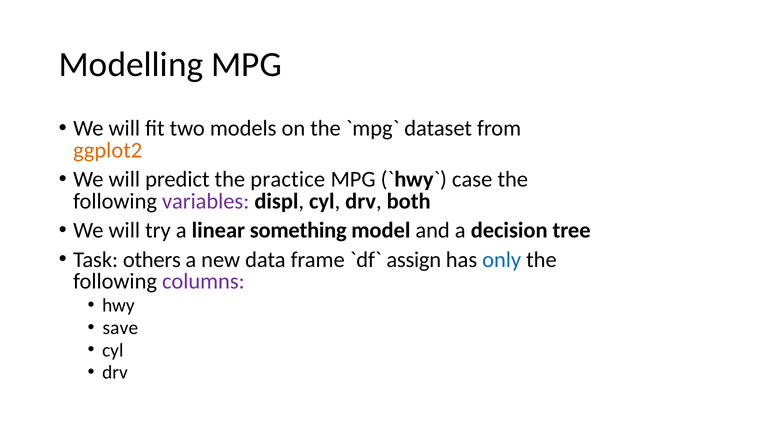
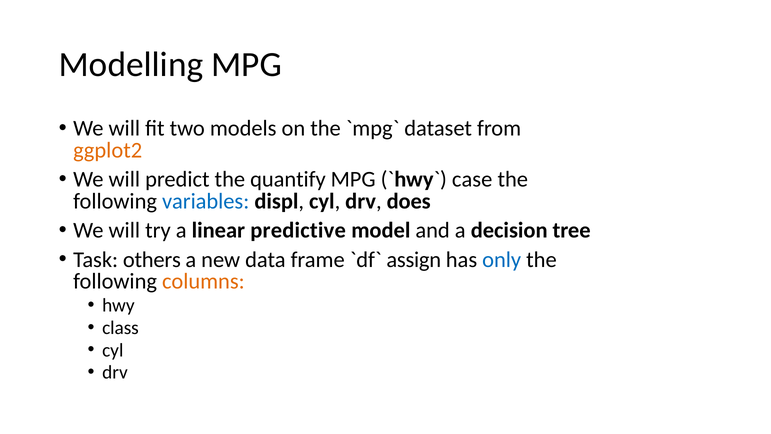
practice: practice -> quantify
variables colour: purple -> blue
both: both -> does
something: something -> predictive
columns colour: purple -> orange
save: save -> class
